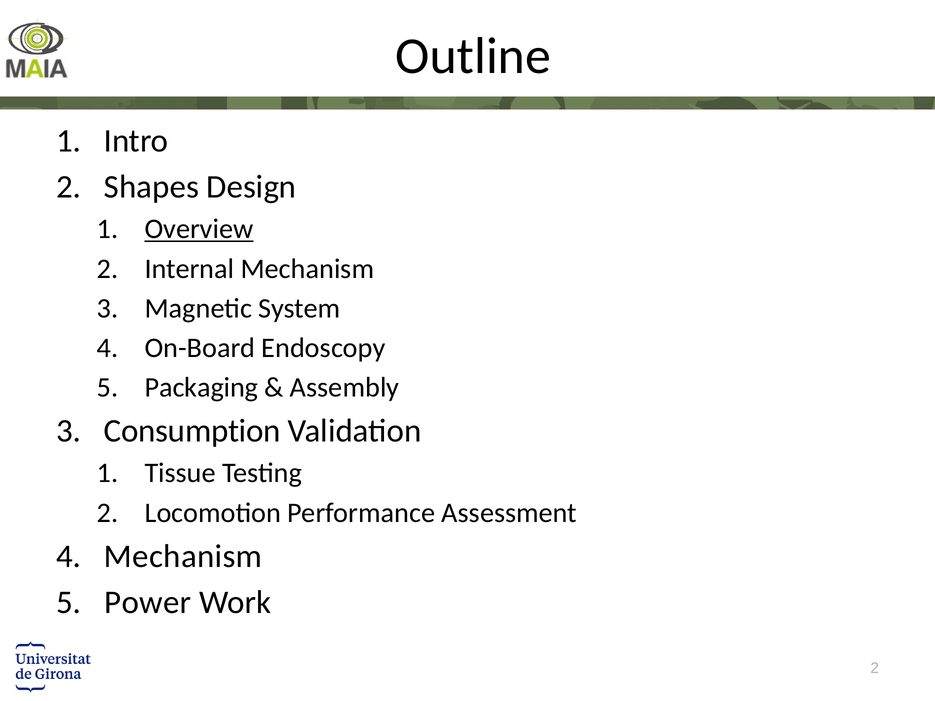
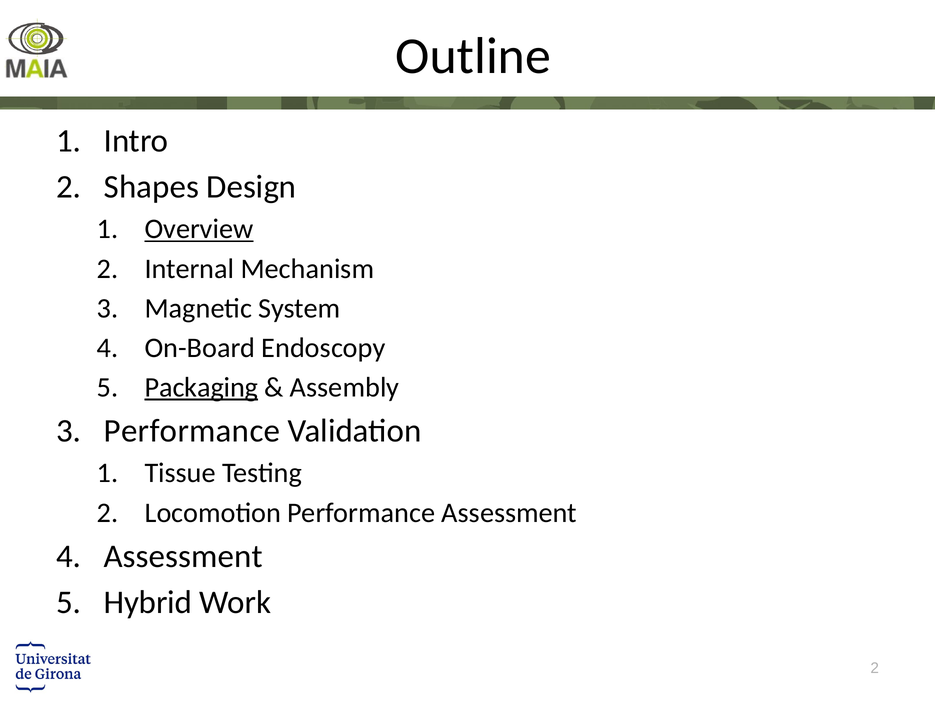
Packaging underline: none -> present
Consumption at (192, 431): Consumption -> Performance
Mechanism at (183, 556): Mechanism -> Assessment
Power: Power -> Hybrid
